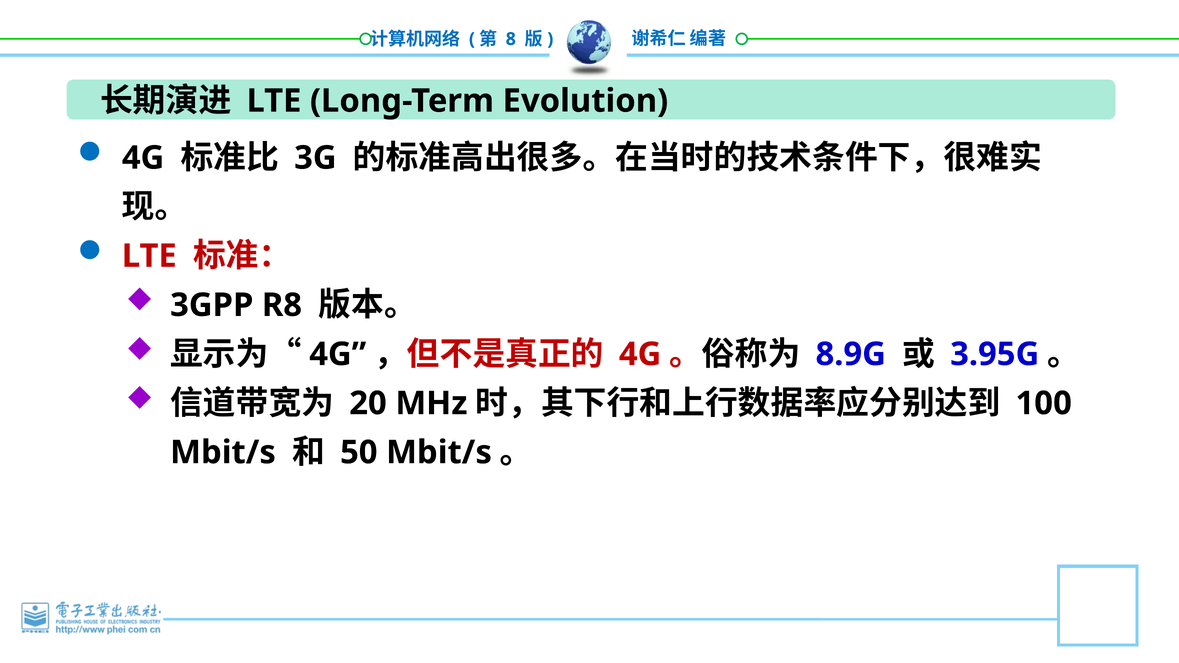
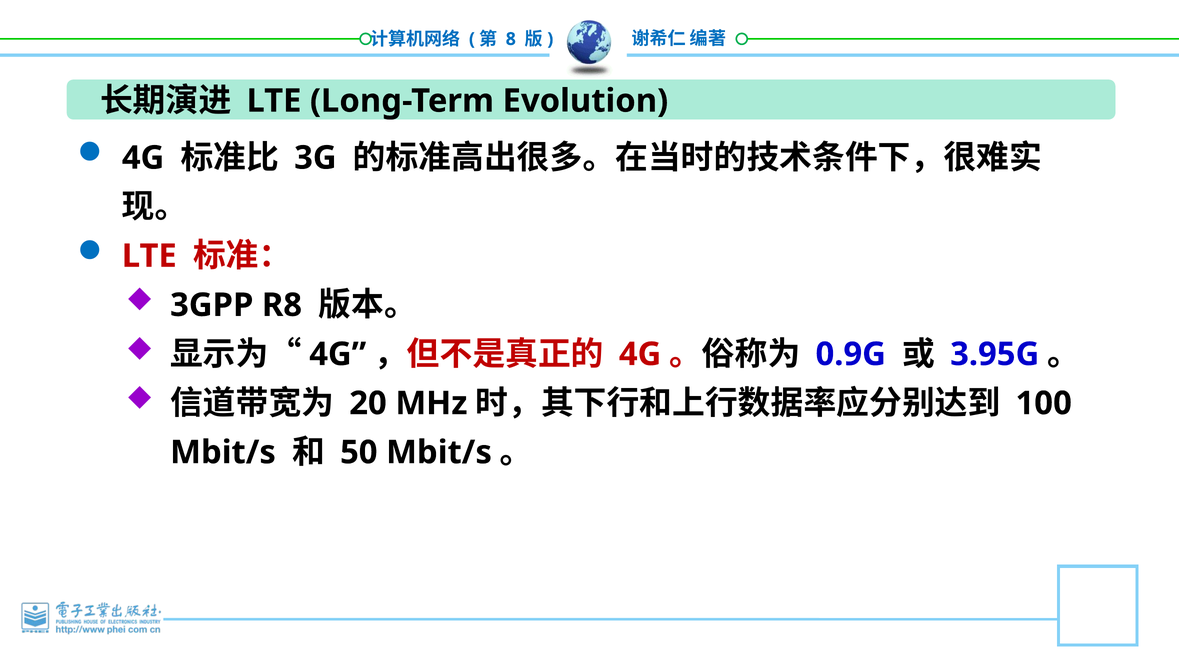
8.9G: 8.9G -> 0.9G
